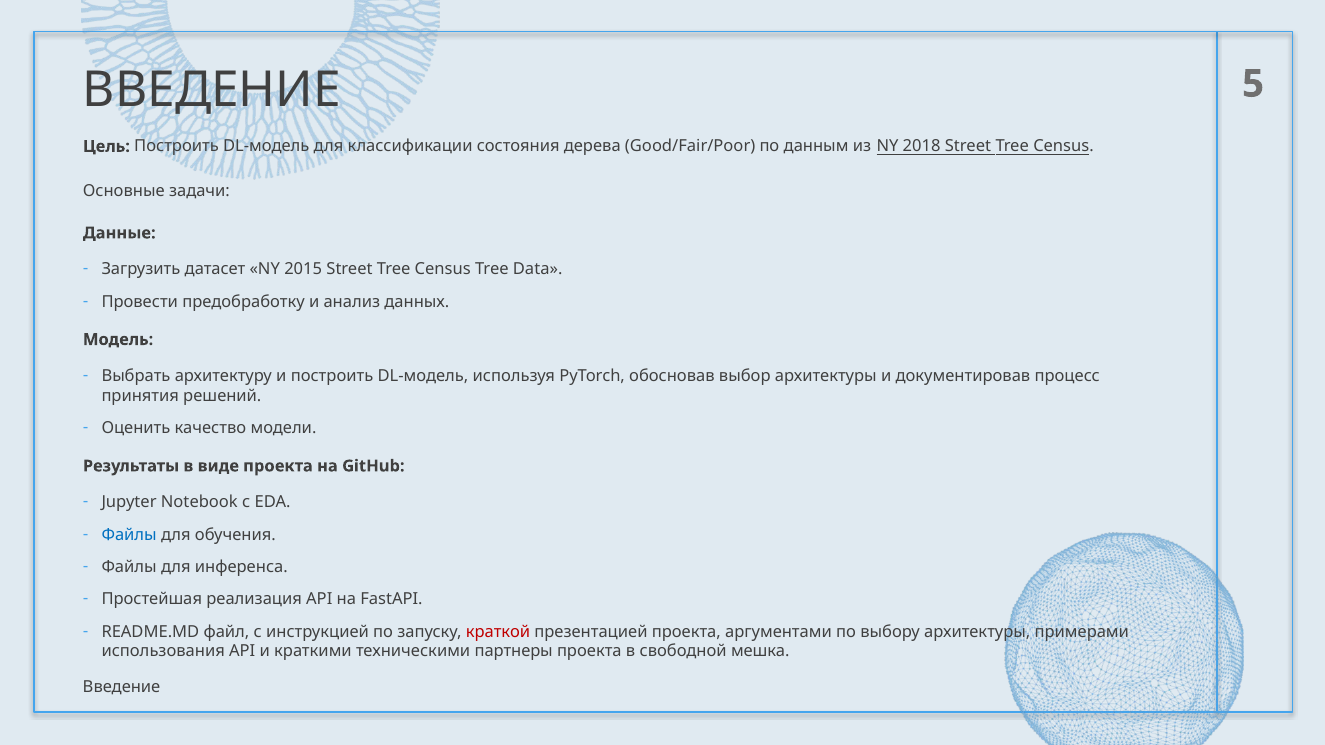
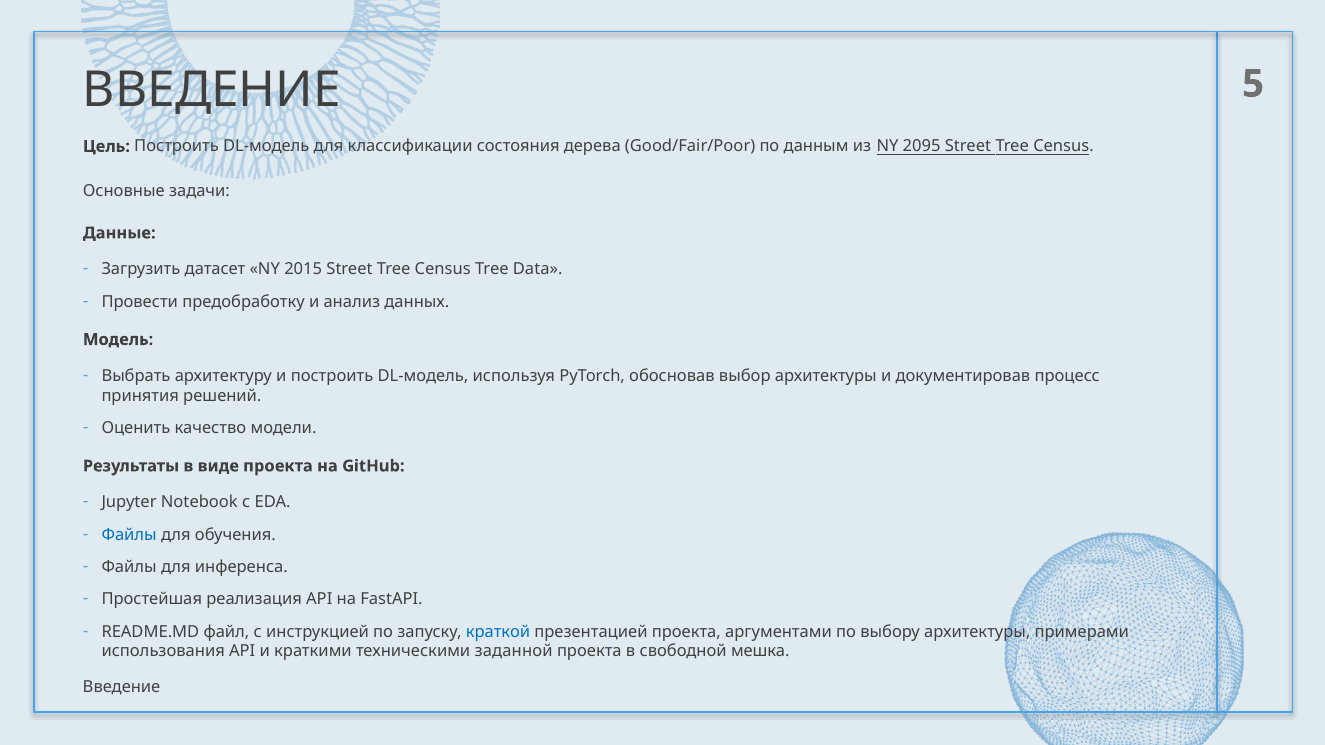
2018: 2018 -> 2095
краткой colour: red -> blue
партнеры: партнеры -> заданной
